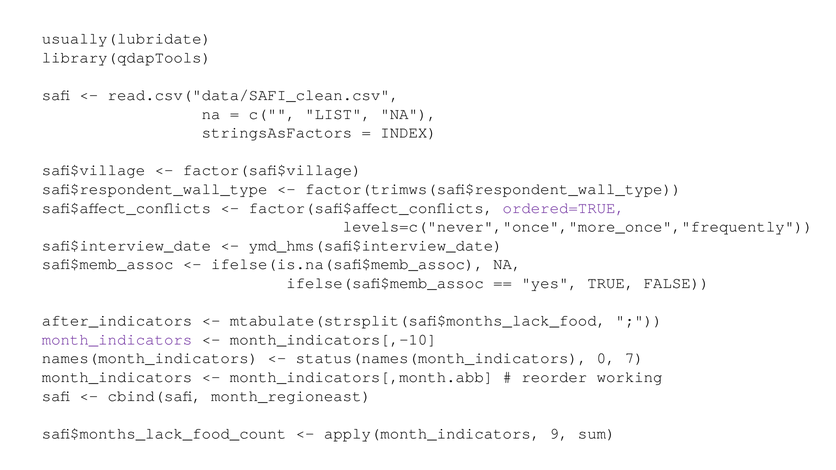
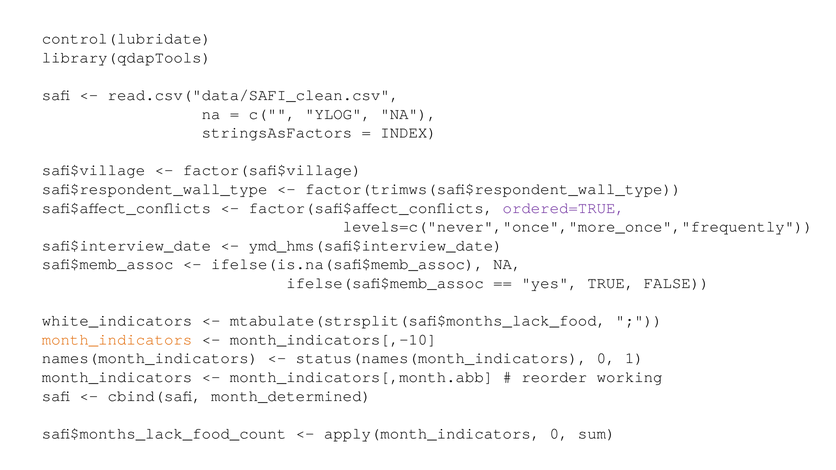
usually(lubridate: usually(lubridate -> control(lubridate
LIST: LIST -> YLOG
after_indicators: after_indicators -> white_indicators
month_indicators at (117, 340) colour: purple -> orange
7: 7 -> 1
month_regioneast: month_regioneast -> month_determined
apply(month_indicators 9: 9 -> 0
